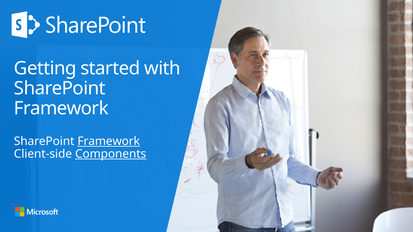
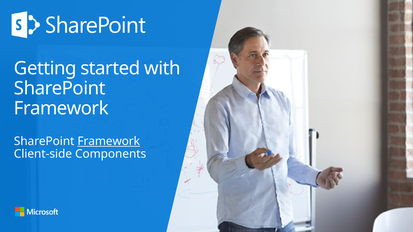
Components underline: present -> none
